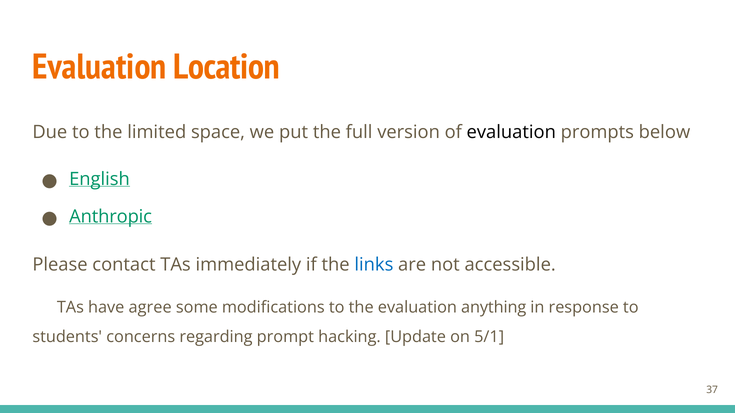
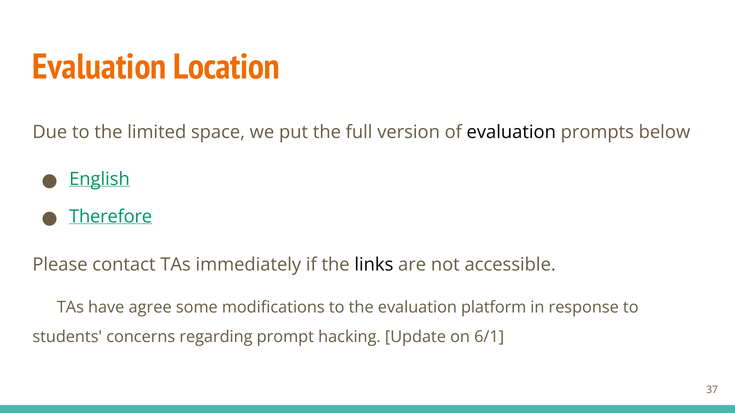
Anthropic: Anthropic -> Therefore
links colour: blue -> black
anything: anything -> platform
5/1: 5/1 -> 6/1
